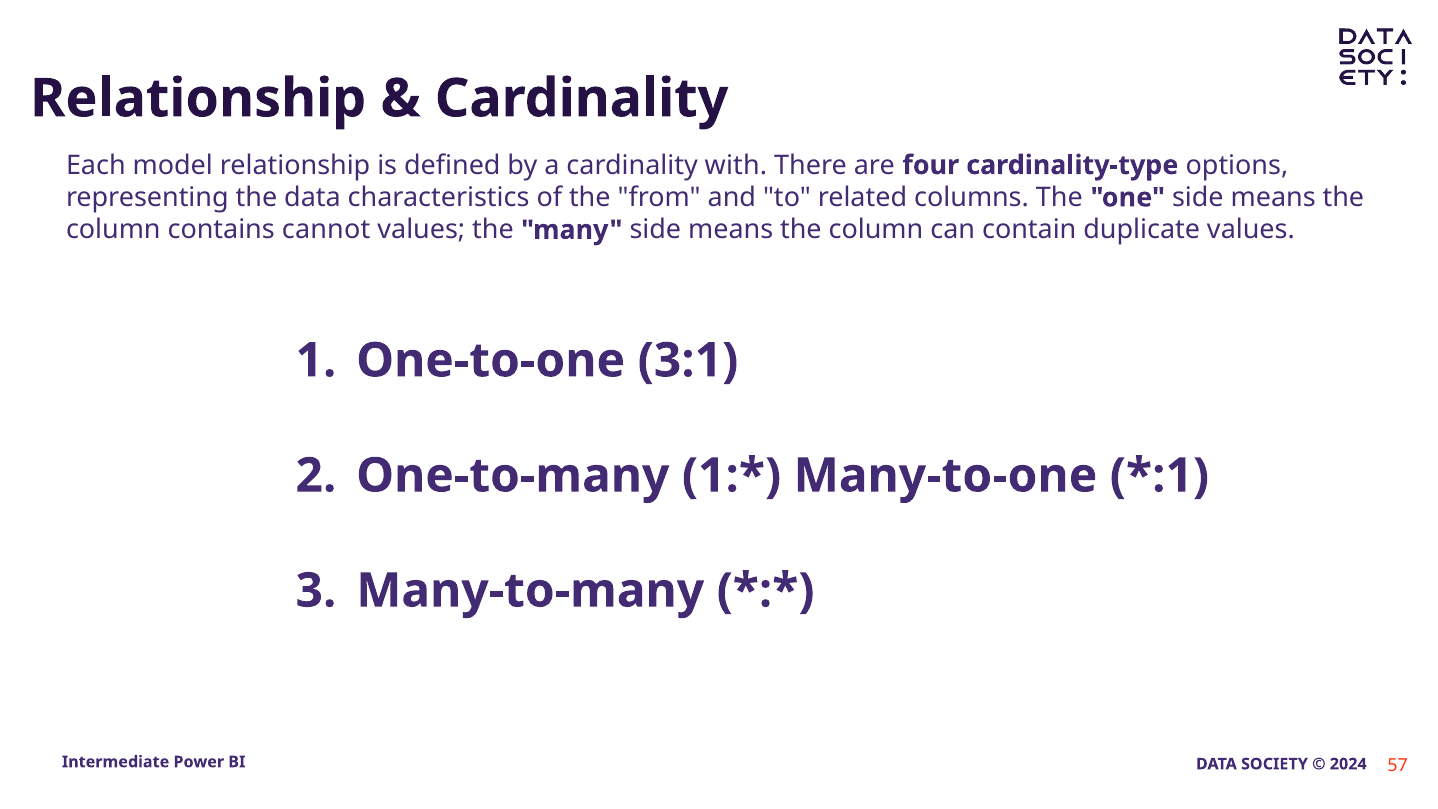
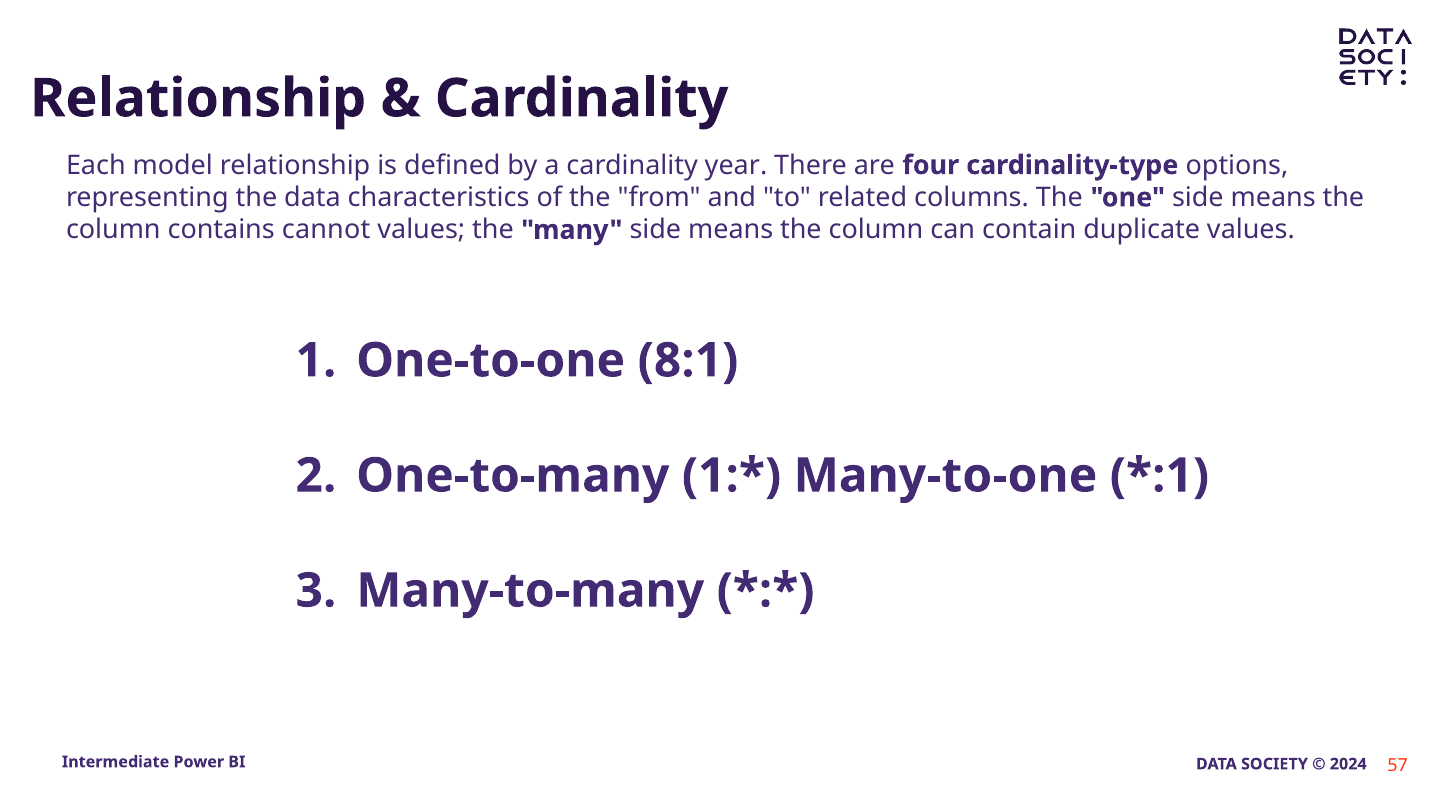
with: with -> year
3:1: 3:1 -> 8:1
